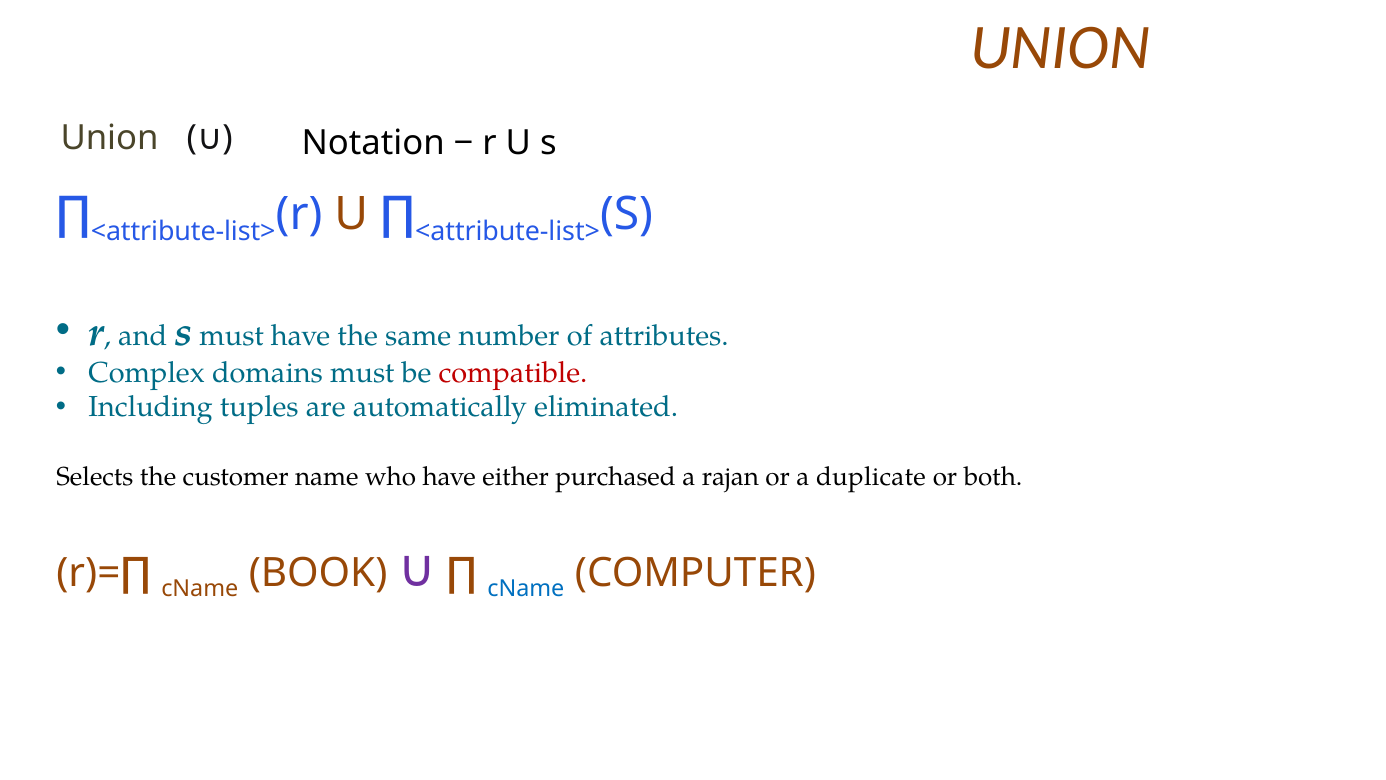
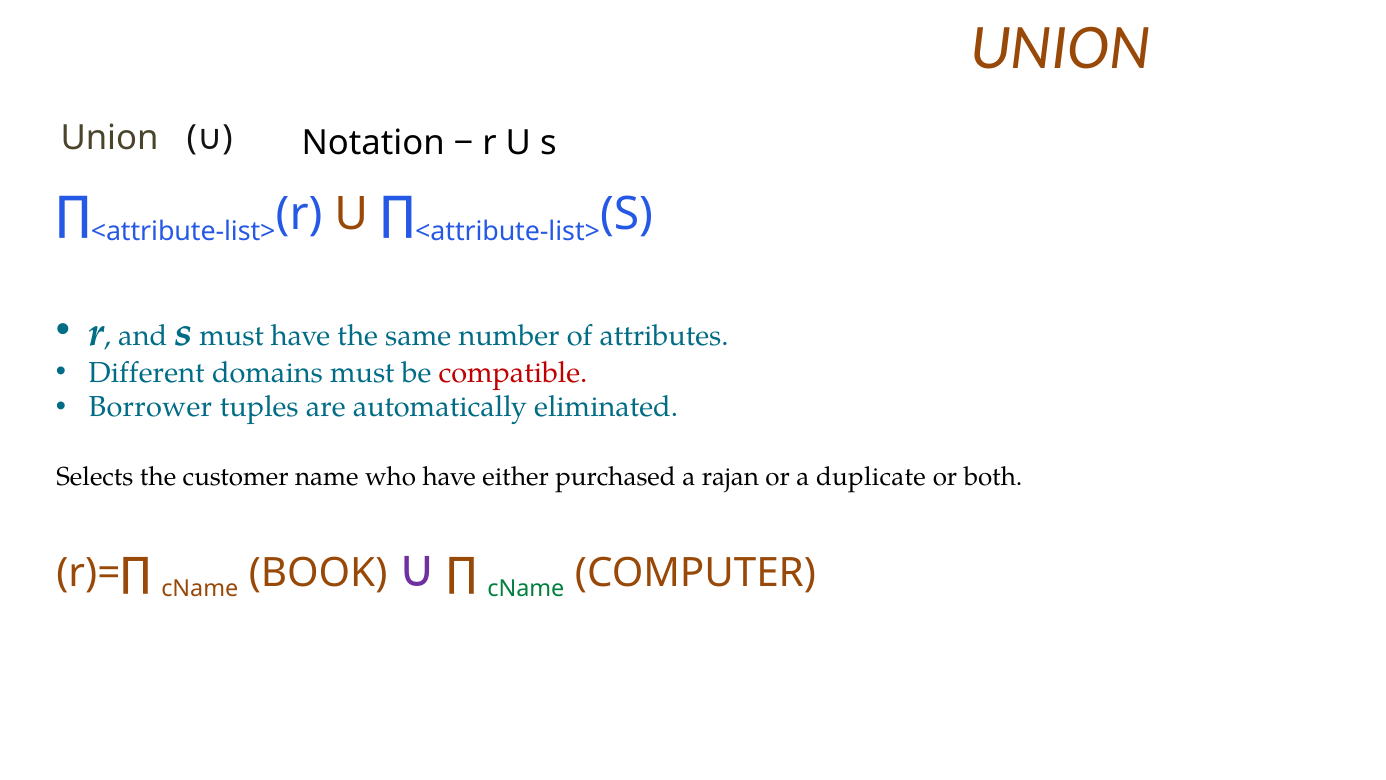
Complex: Complex -> Different
Including: Including -> Borrower
cName at (526, 589) colour: blue -> green
